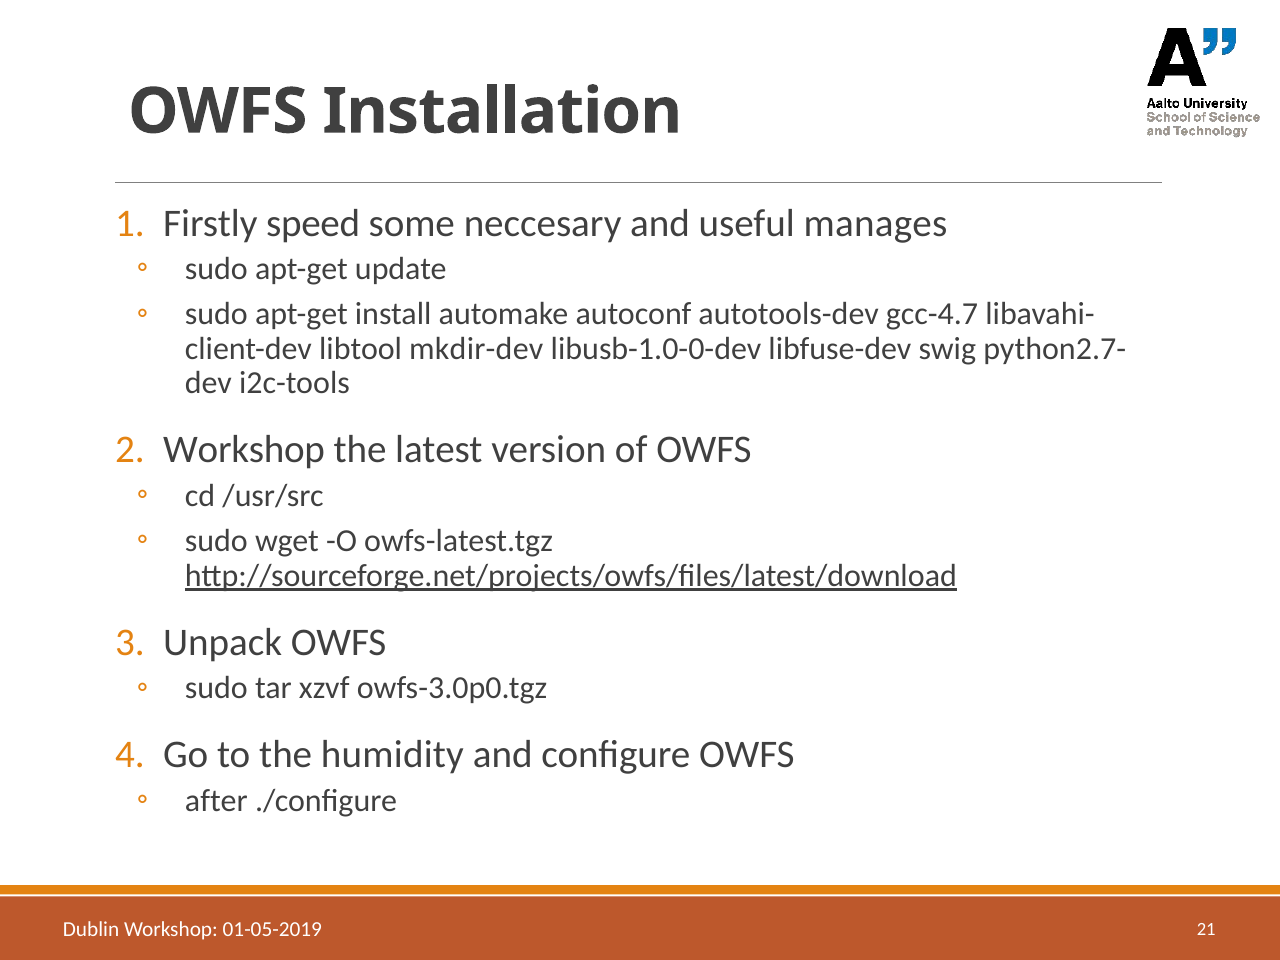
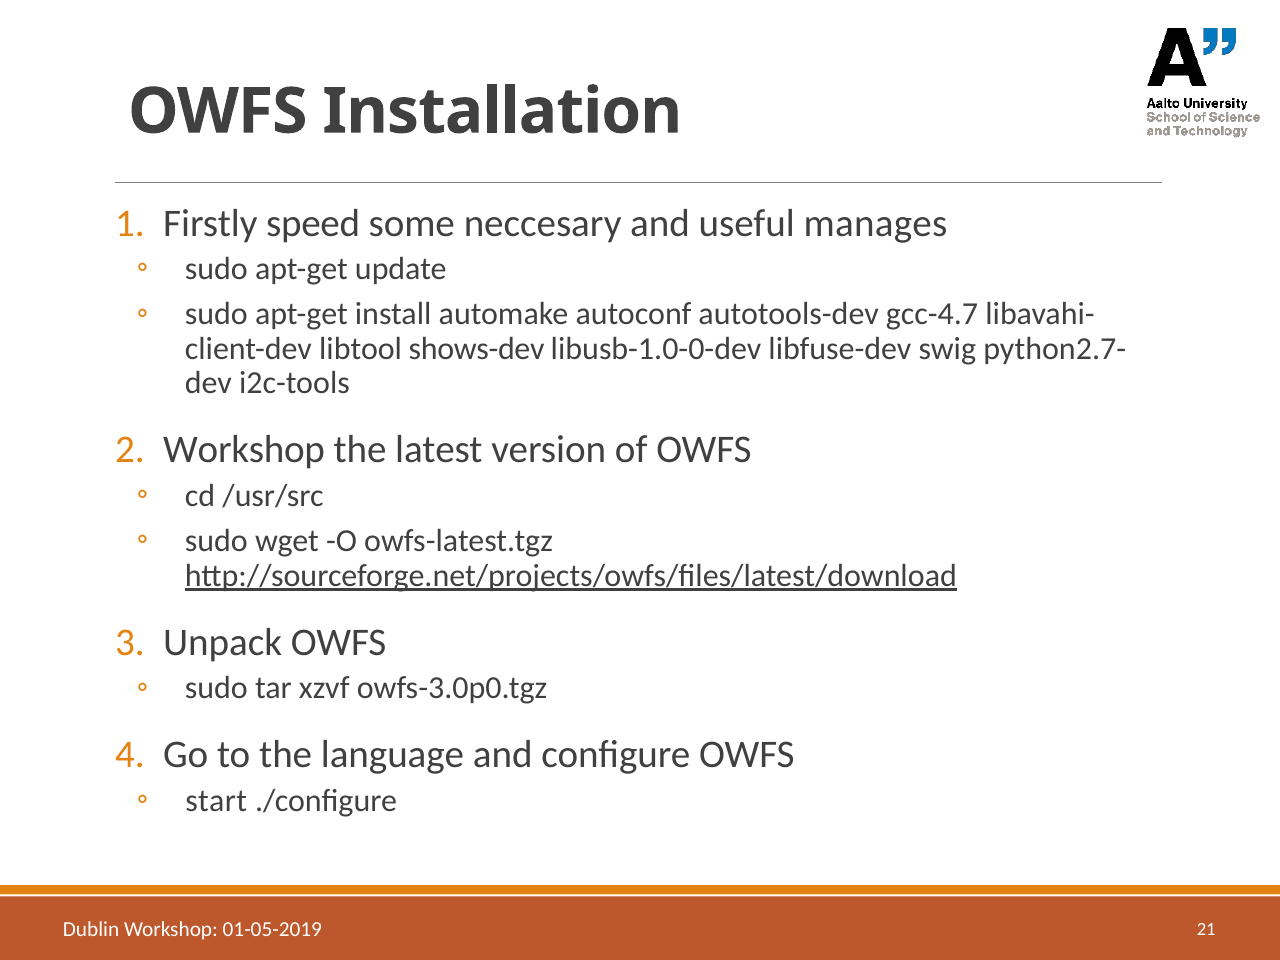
mkdir-dev: mkdir-dev -> shows-dev
humidity: humidity -> language
after: after -> start
